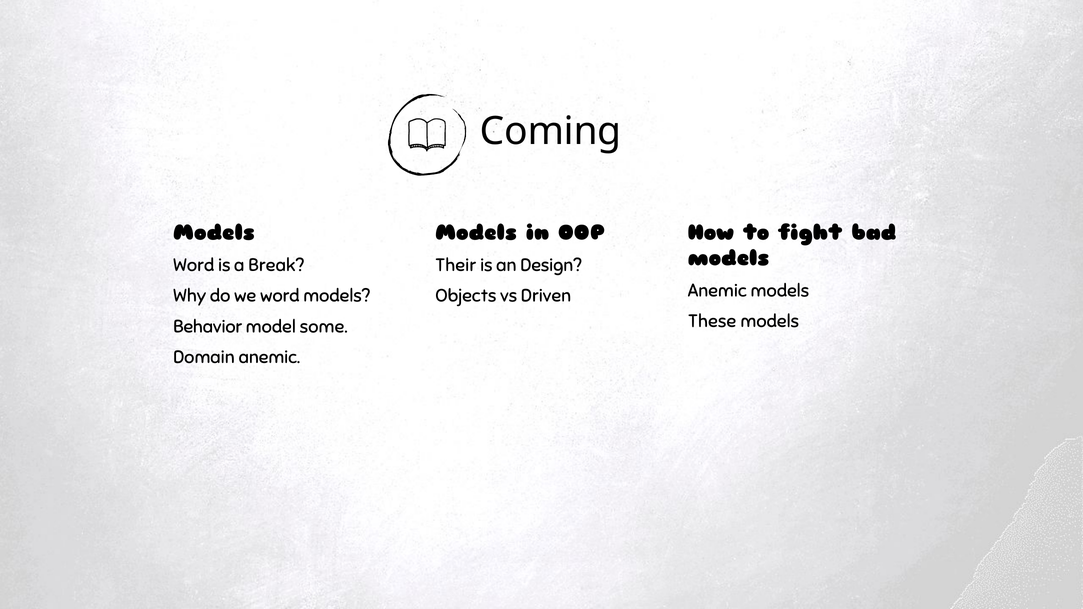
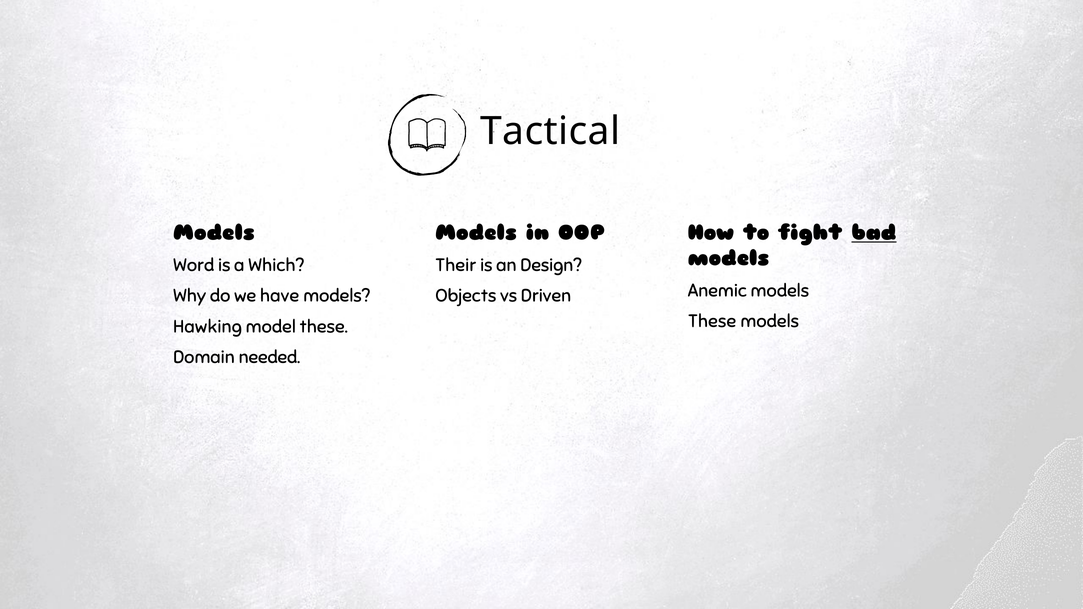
Coming: Coming -> Tactical
bad underline: none -> present
Break: Break -> Which
we word: word -> have
Behavior: Behavior -> Hawking
model some: some -> these
Domain anemic: anemic -> needed
